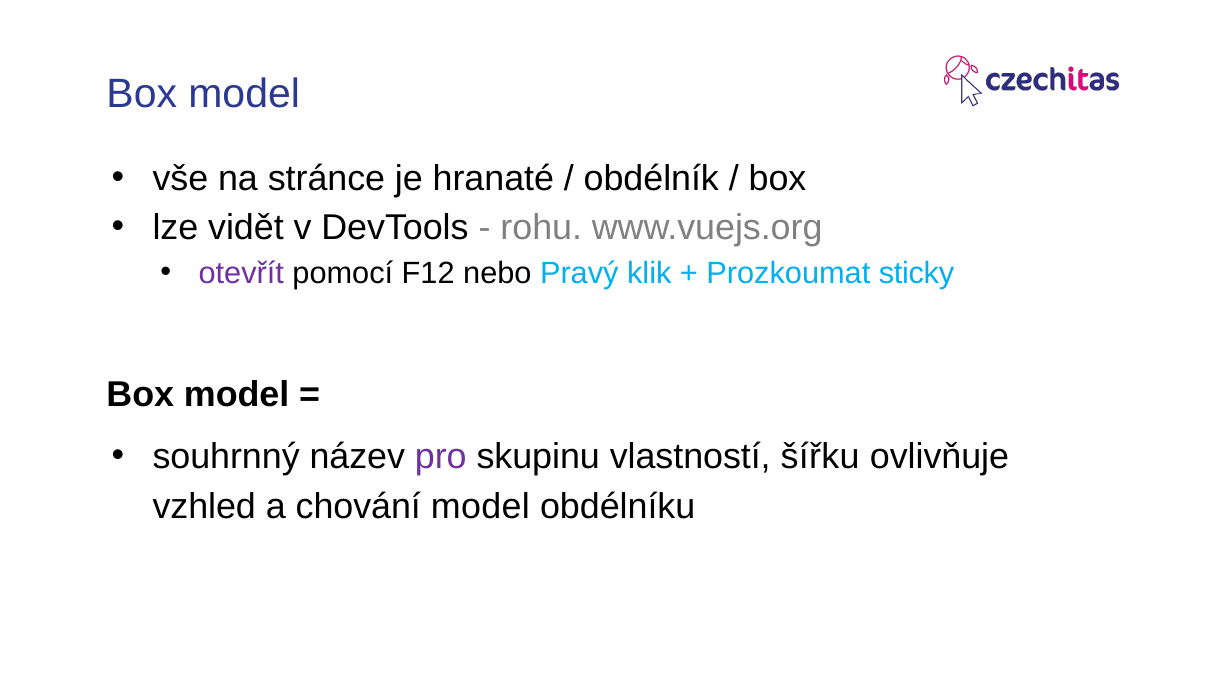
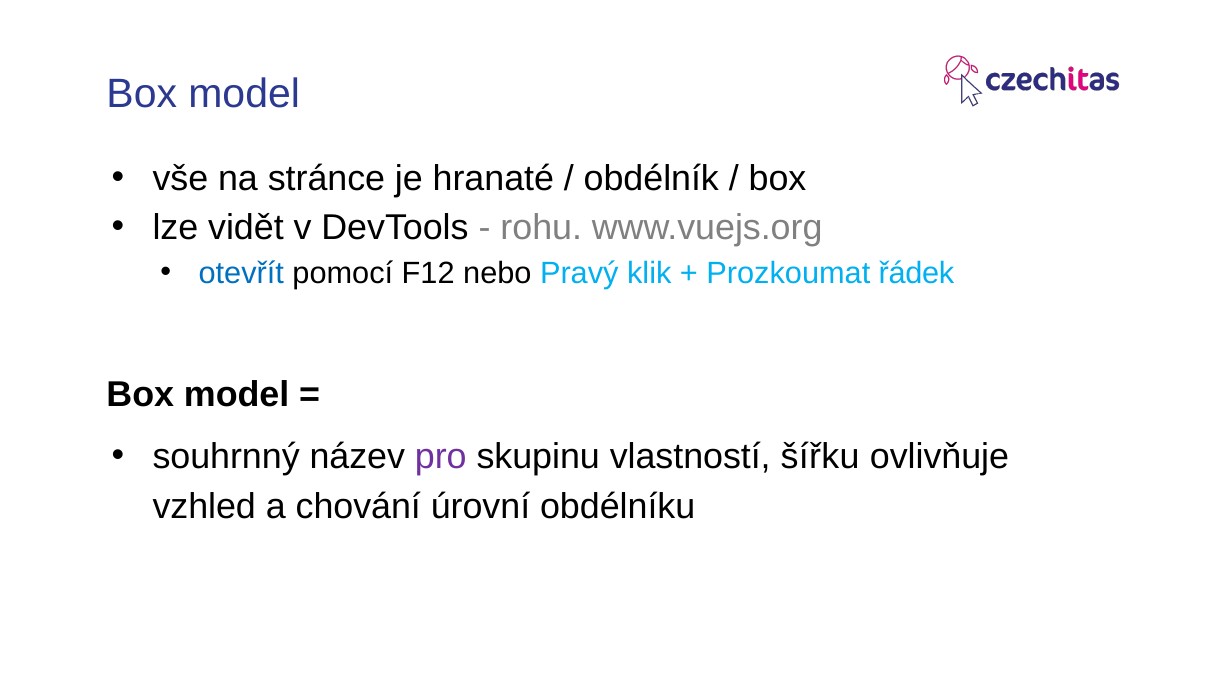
otevřít colour: purple -> blue
sticky: sticky -> řádek
chování model: model -> úrovní
